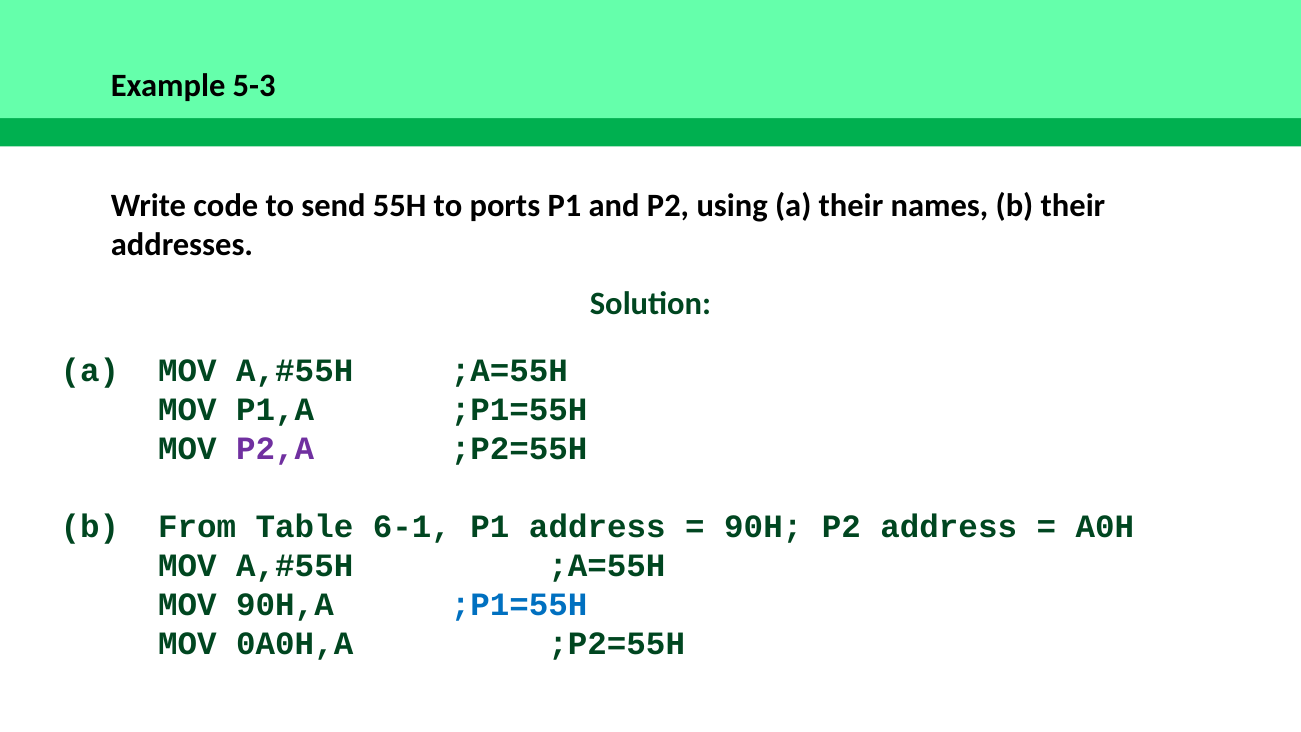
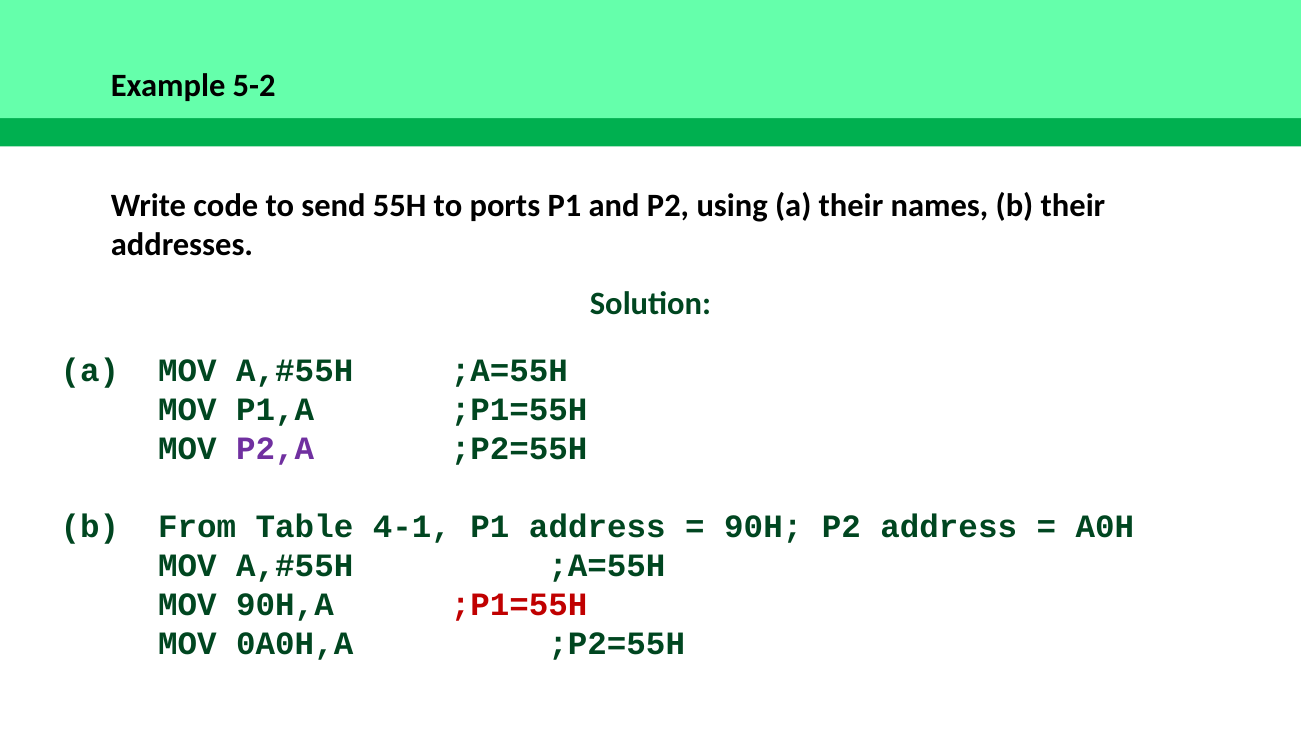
5-3: 5-3 -> 5-2
6-1: 6-1 -> 4-1
;P1=55H at (519, 605) colour: blue -> red
